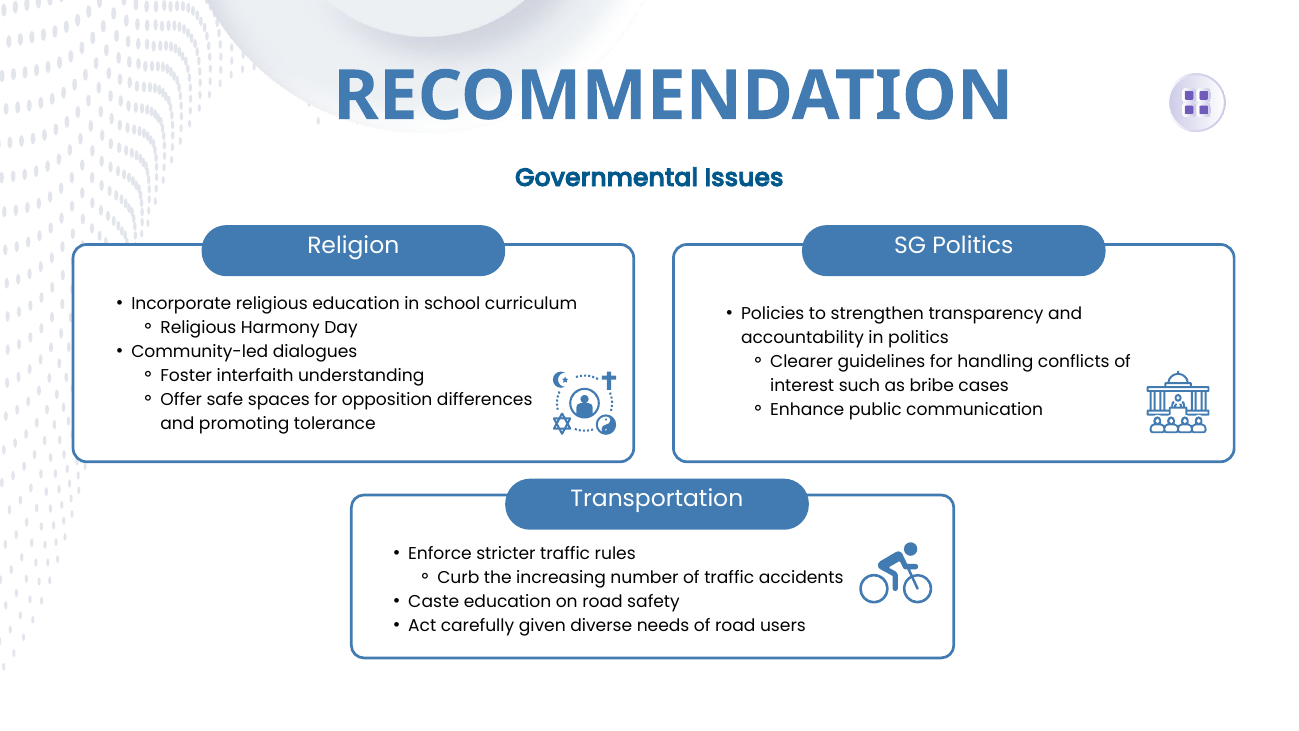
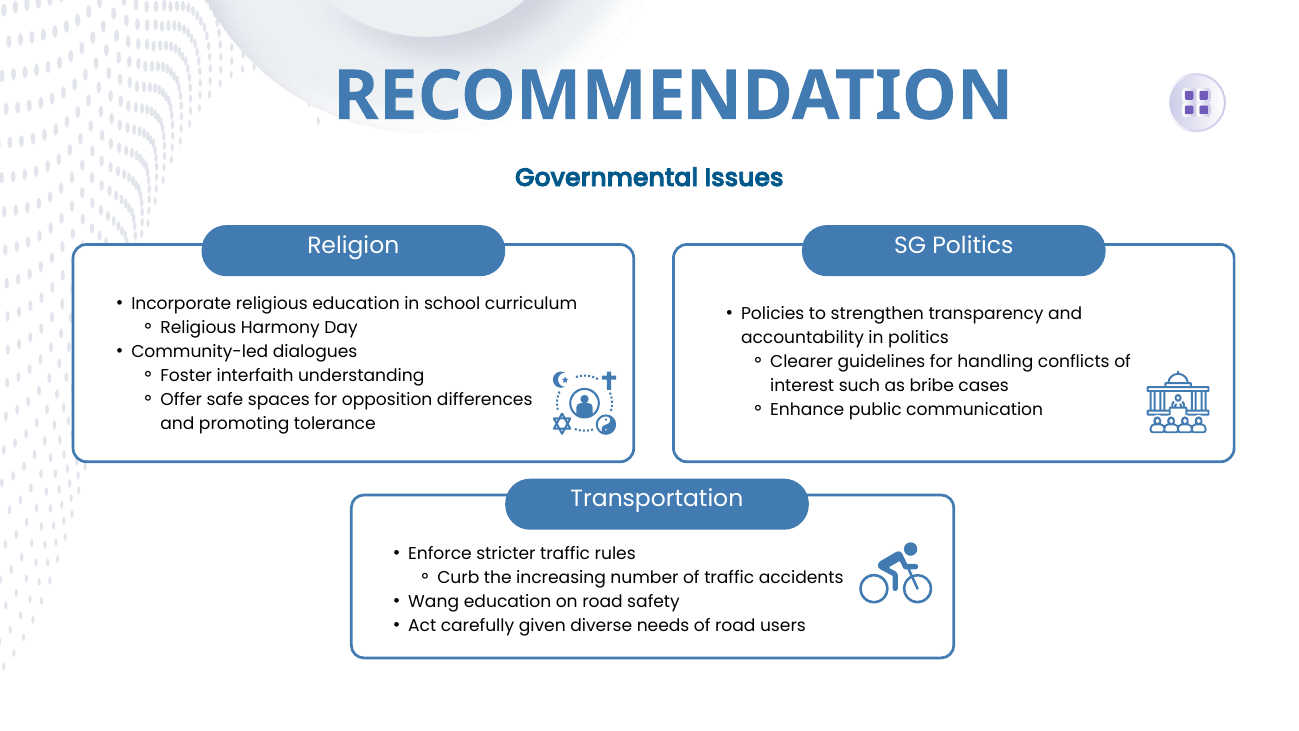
Caste: Caste -> Wang
